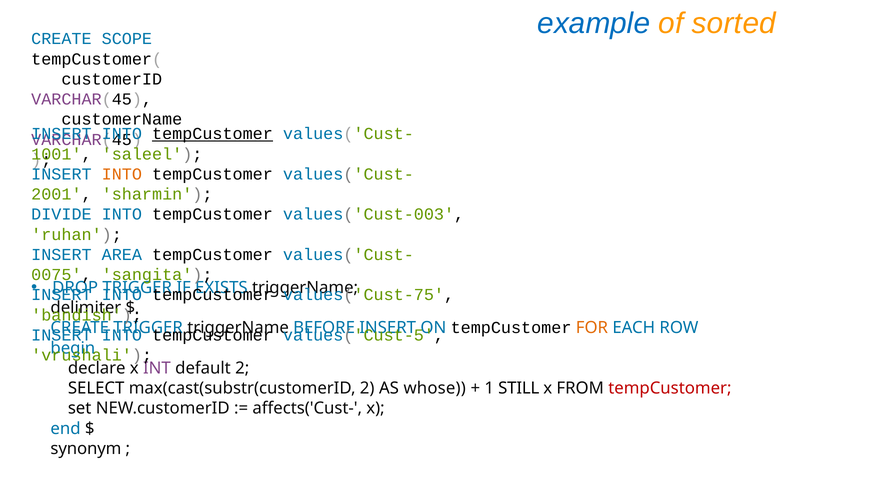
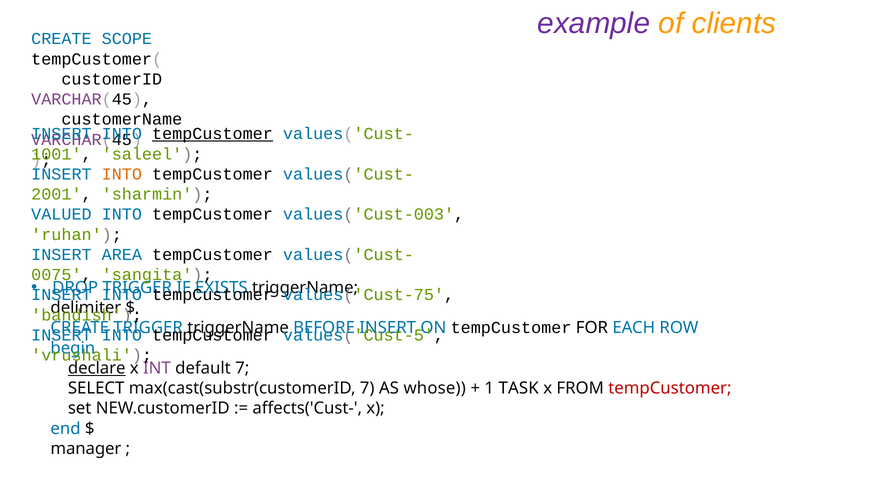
example colour: blue -> purple
sorted: sorted -> clients
DIVIDE: DIVIDE -> VALUED
FOR colour: orange -> black
declare underline: none -> present
default 2: 2 -> 7
max(cast(substr(customerID 2: 2 -> 7
STILL: STILL -> TASK
synonym: synonym -> manager
